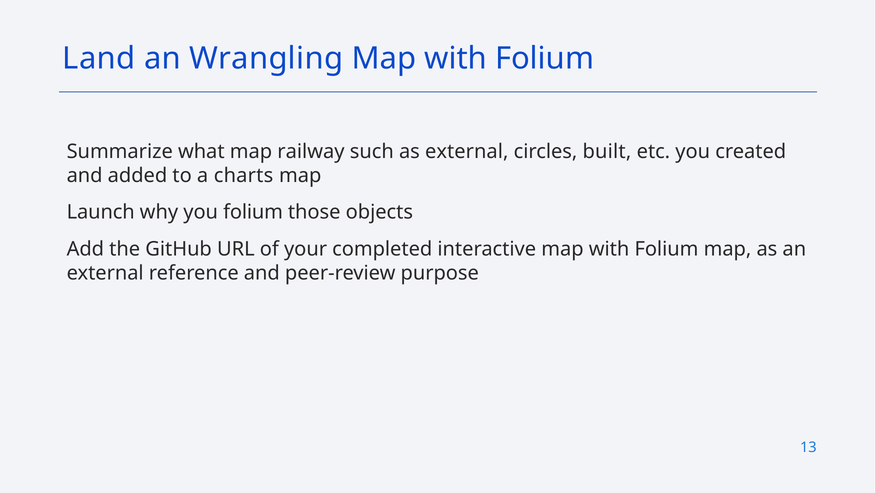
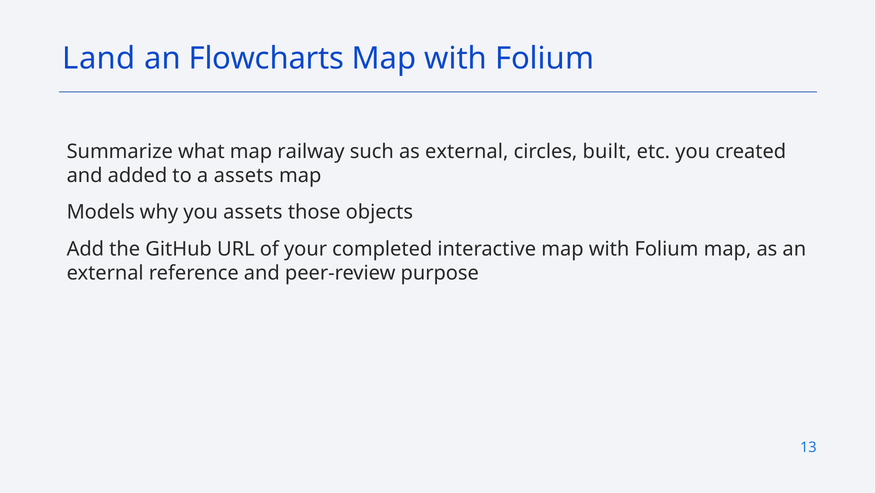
Wrangling: Wrangling -> Flowcharts
a charts: charts -> assets
Launch: Launch -> Models
you folium: folium -> assets
